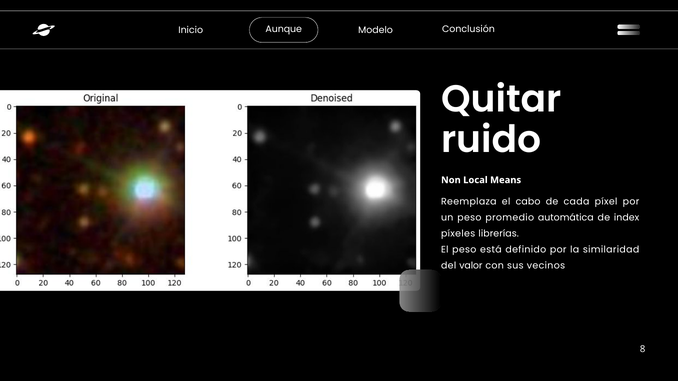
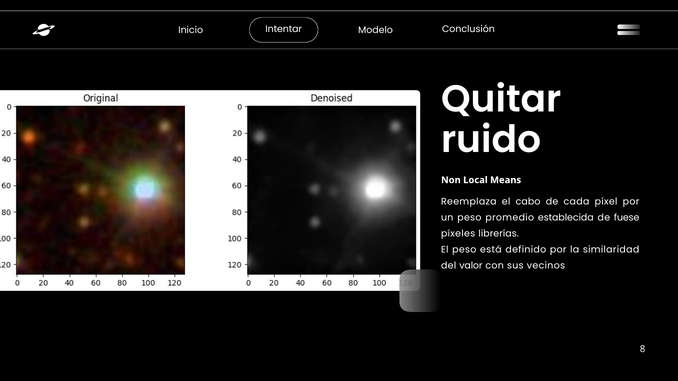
Aunque: Aunque -> Intentar
automática: automática -> establecida
index: index -> fuese
